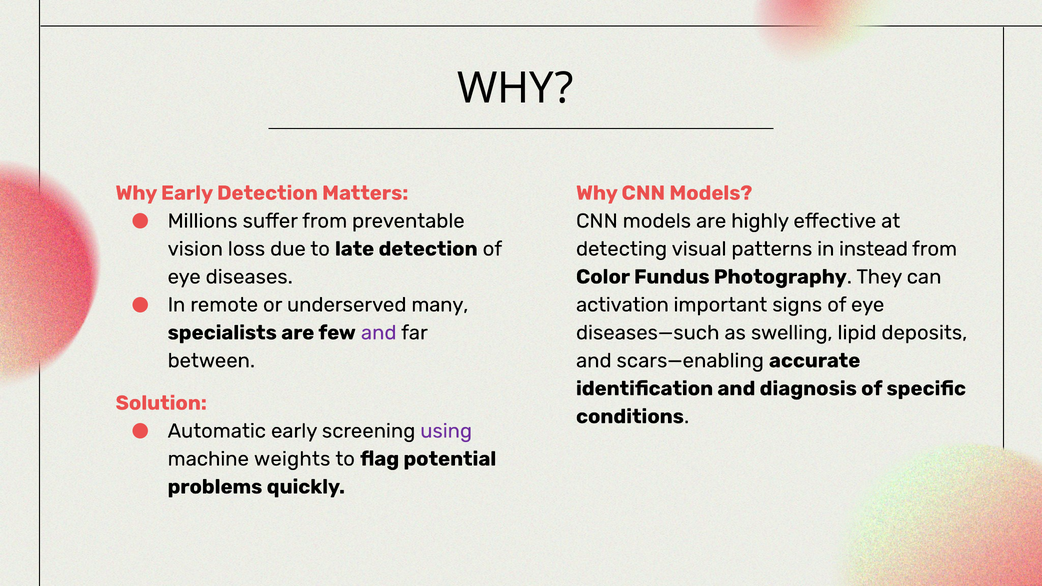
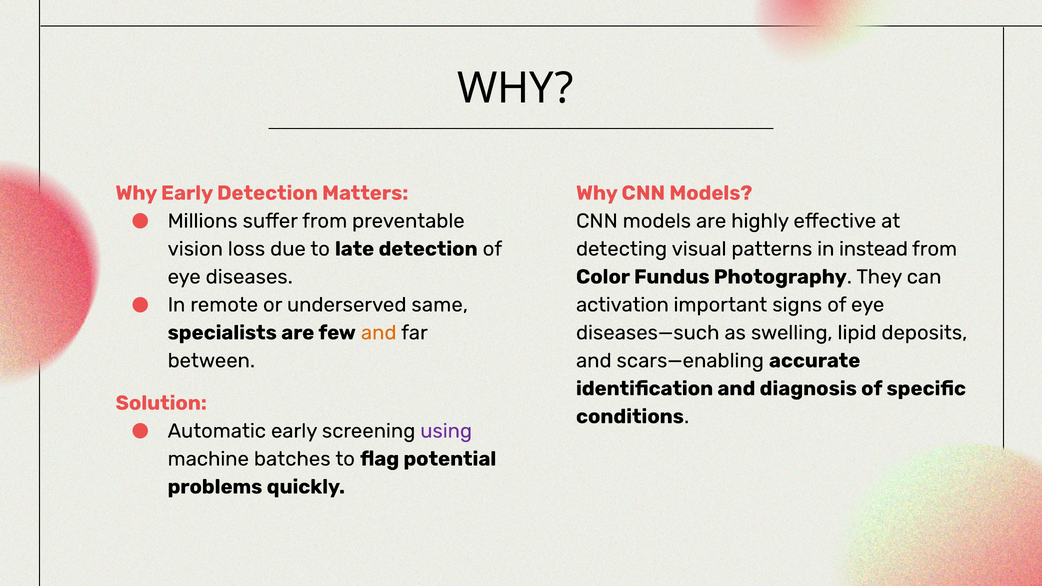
many: many -> same
and at (379, 333) colour: purple -> orange
weights: weights -> batches
